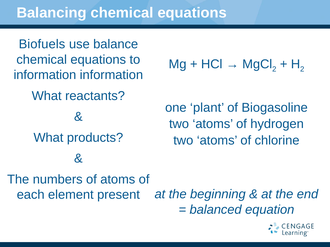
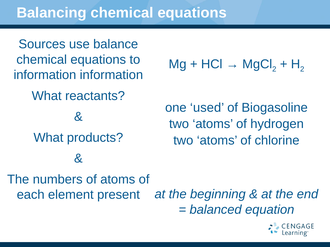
Biofuels: Biofuels -> Sources
plant: plant -> used
